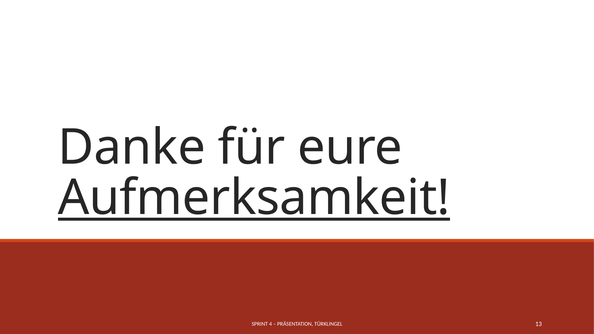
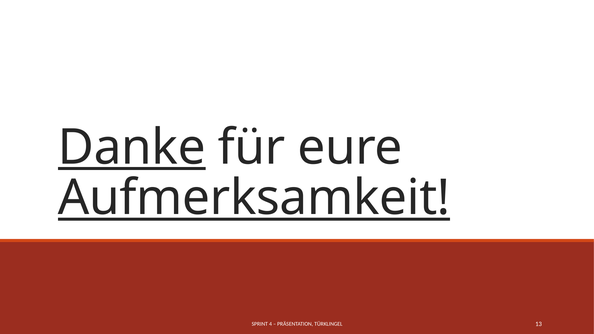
Danke underline: none -> present
